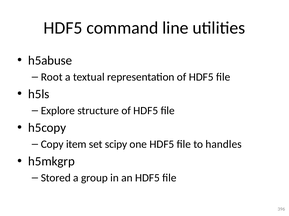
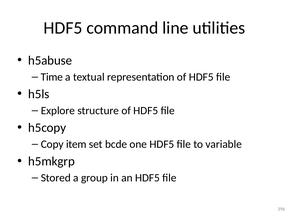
Root: Root -> Time
scipy: scipy -> bcde
handles: handles -> variable
